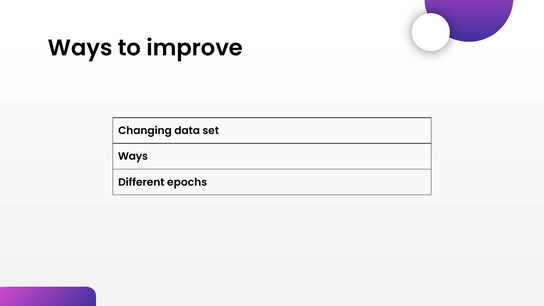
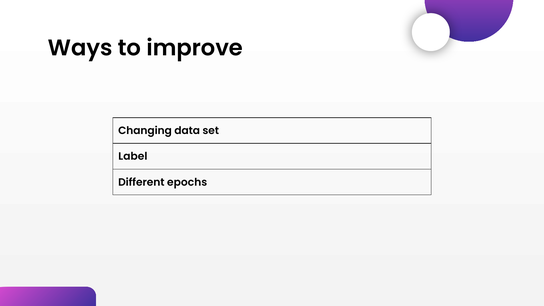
Ways at (133, 156): Ways -> Label
